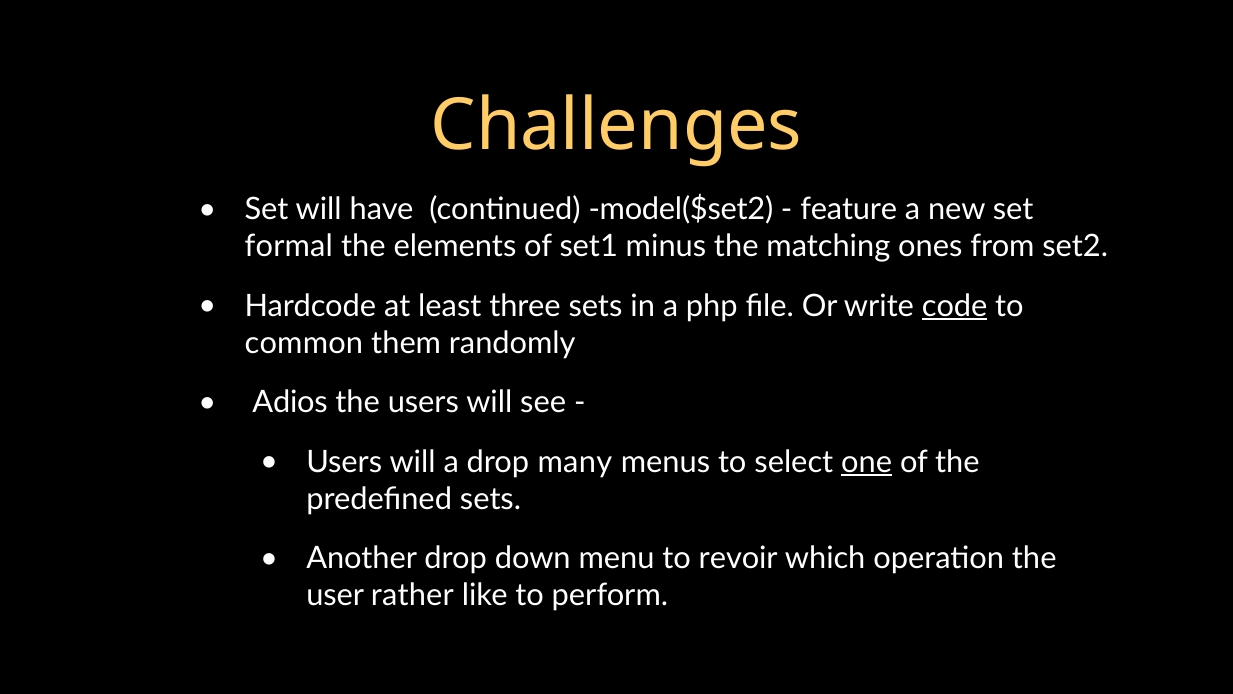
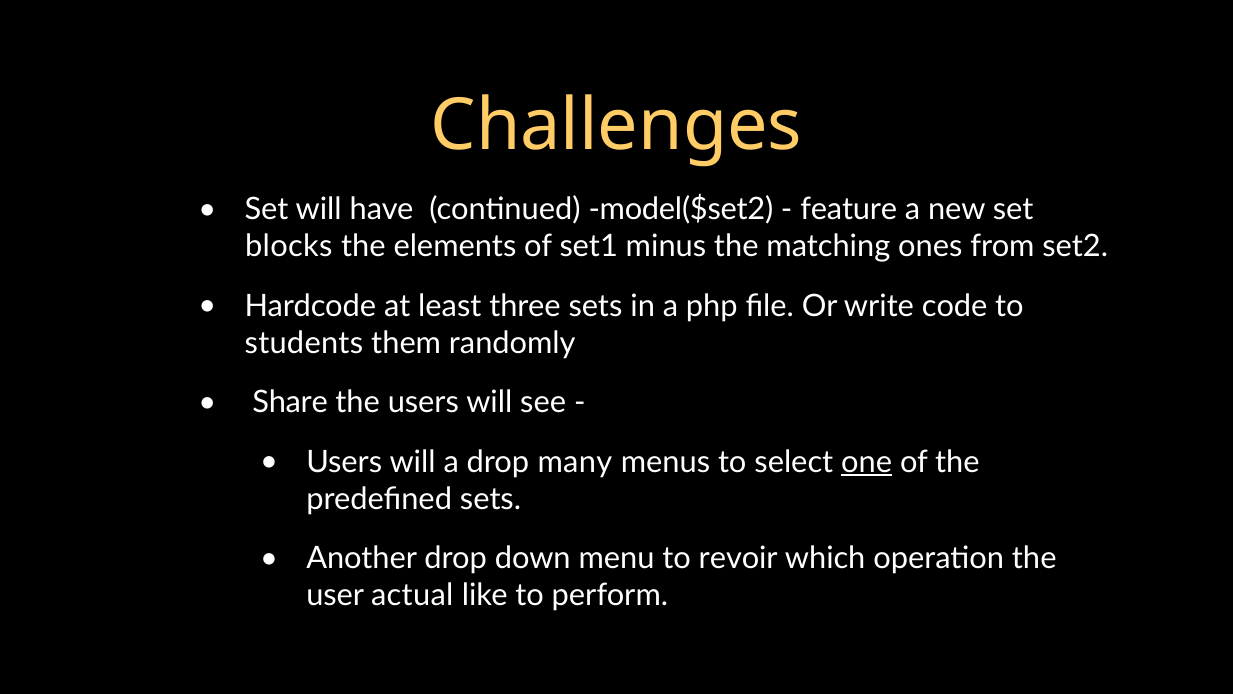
formal: formal -> blocks
code underline: present -> none
common: common -> students
Adios: Adios -> Share
rather: rather -> actual
